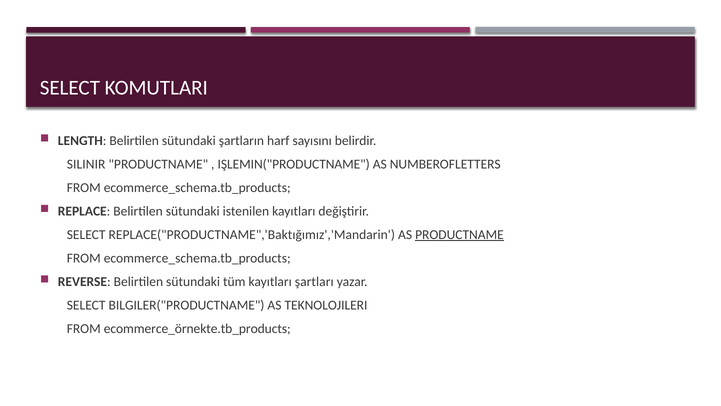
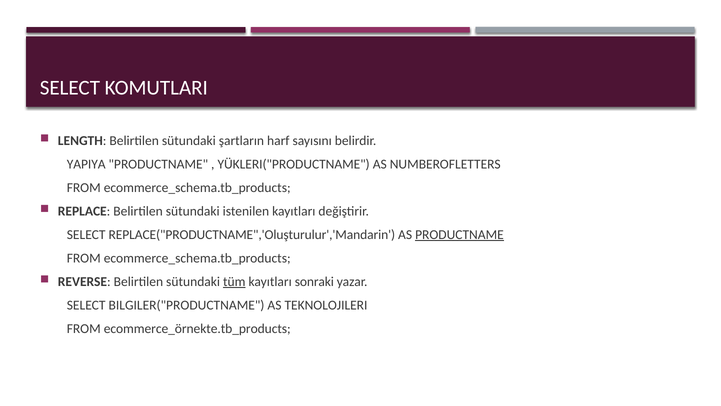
SILINIR: SILINIR -> YAPIYA
IŞLEMIN("PRODUCTNAME: IŞLEMIN("PRODUCTNAME -> YÜKLERI("PRODUCTNAME
REPLACE("PRODUCTNAME",'Baktığımız','Mandarin: REPLACE("PRODUCTNAME",'Baktığımız','Mandarin -> REPLACE("PRODUCTNAME",'Oluşturulur','Mandarin
tüm underline: none -> present
şartları: şartları -> sonraki
